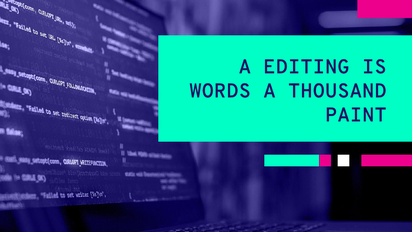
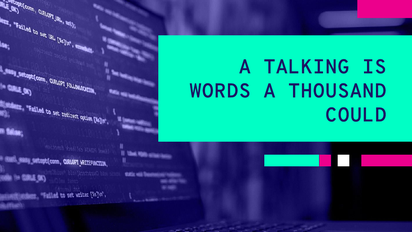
EDITING: EDITING -> TALKING
PAINT: PAINT -> COULD
